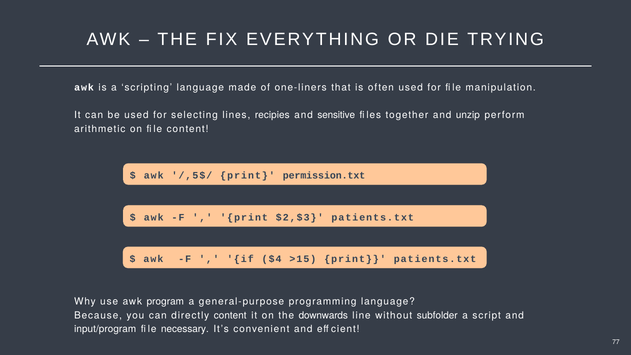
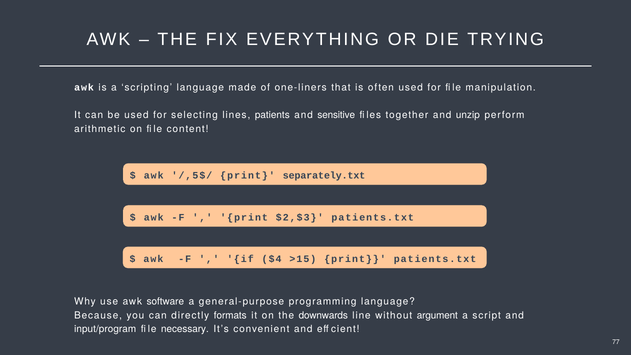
recipies: recipies -> patients
permission.txt: permission.txt -> separately.txt
program: program -> software
directly content: content -> formats
subfolder: subfolder -> argument
